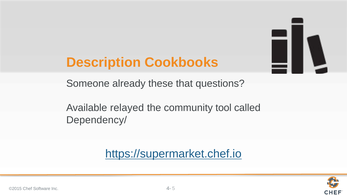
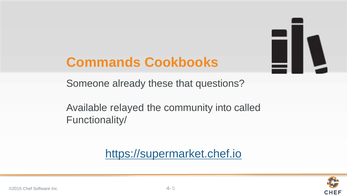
Description: Description -> Commands
tool: tool -> into
Dependency/: Dependency/ -> Functionality/
